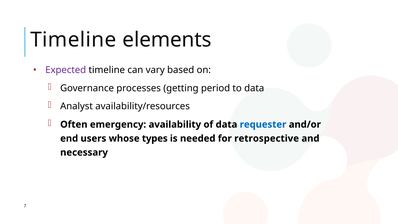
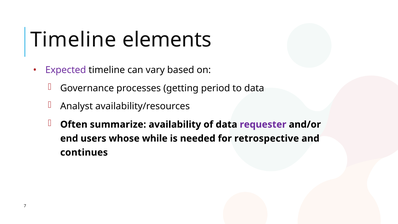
emergency: emergency -> summarize
requester colour: blue -> purple
types: types -> while
necessary: necessary -> continues
